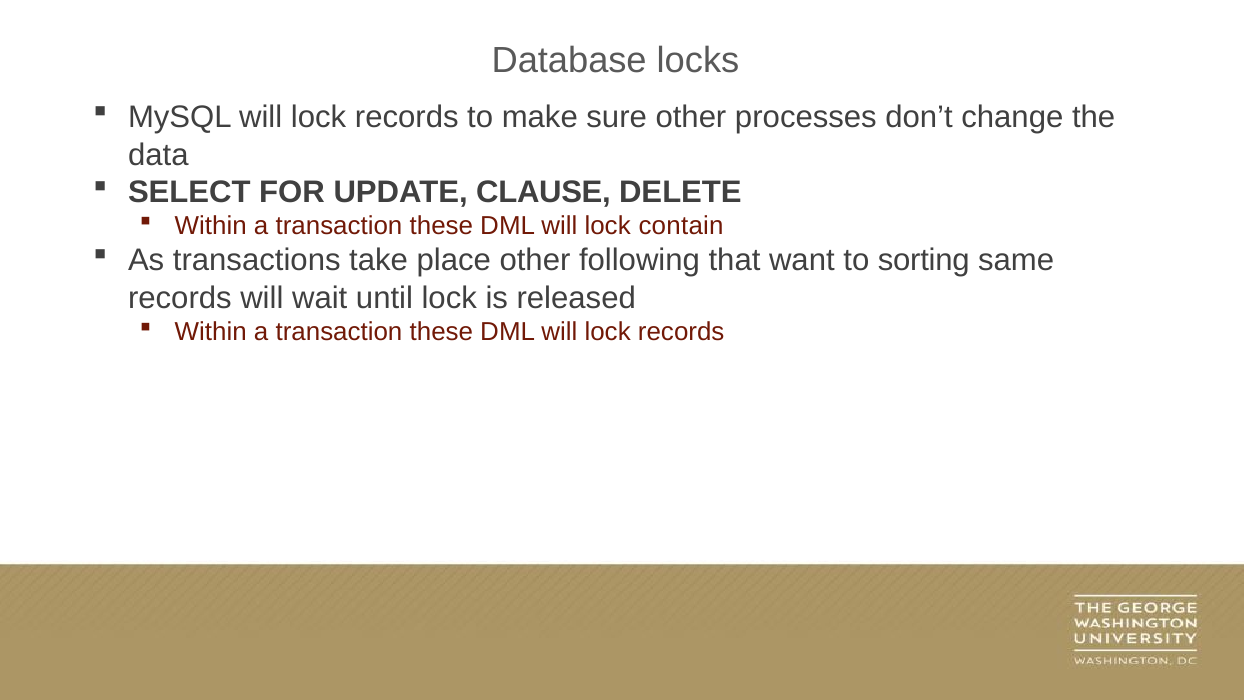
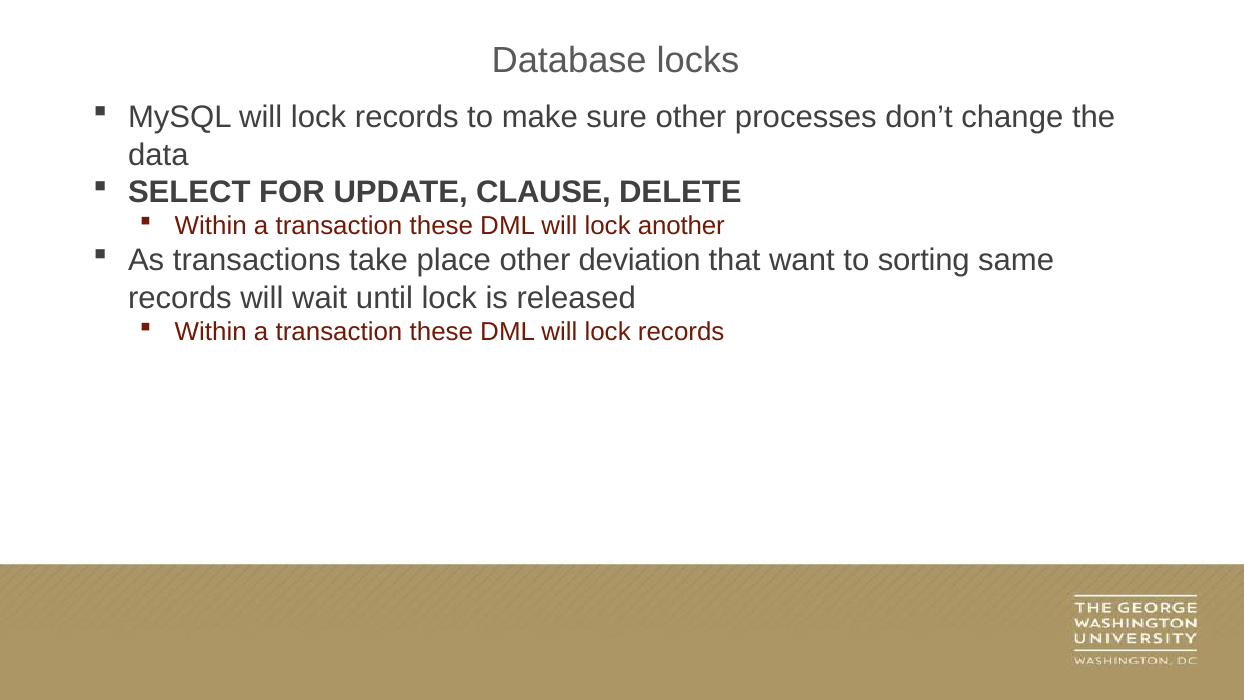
contain: contain -> another
following: following -> deviation
